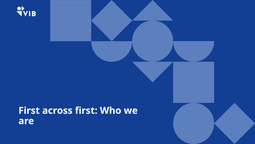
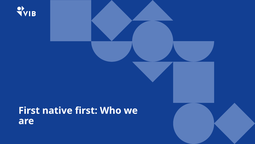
across: across -> native
